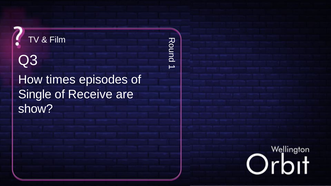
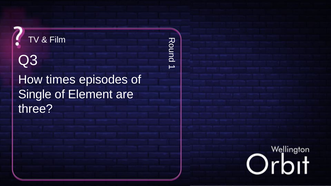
Receive: Receive -> Element
show: show -> three
